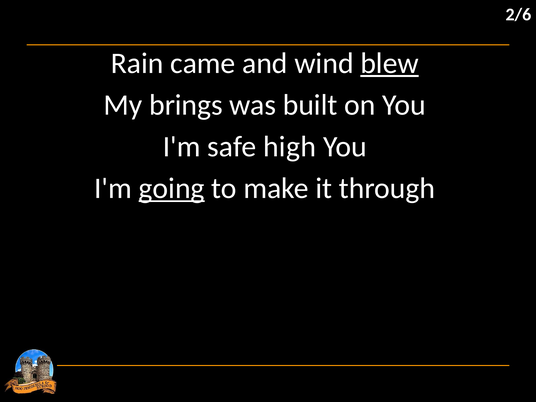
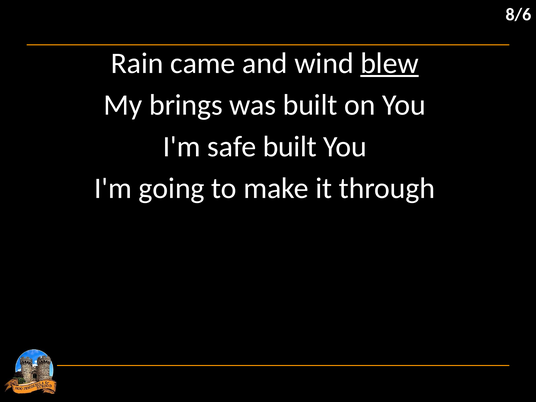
2/6: 2/6 -> 8/6
safe high: high -> built
going underline: present -> none
